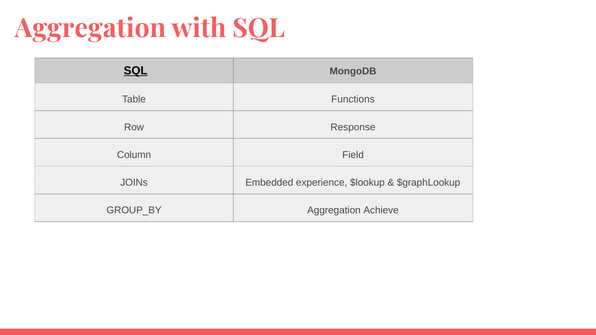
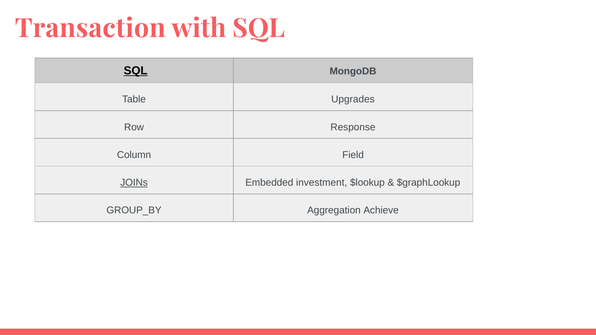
Aggregation at (90, 28): Aggregation -> Transaction
Functions: Functions -> Upgrades
JOINs underline: none -> present
experience: experience -> investment
